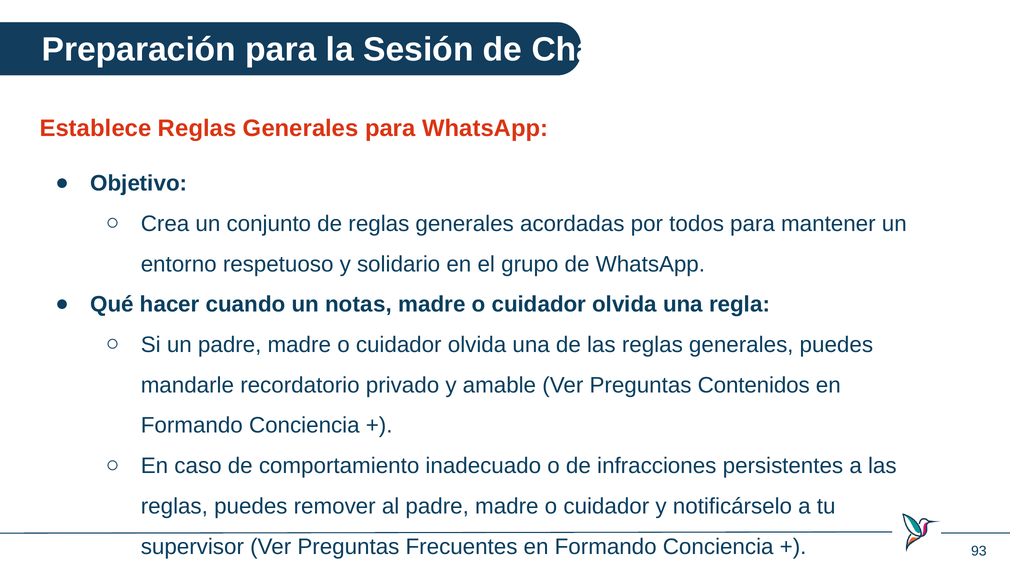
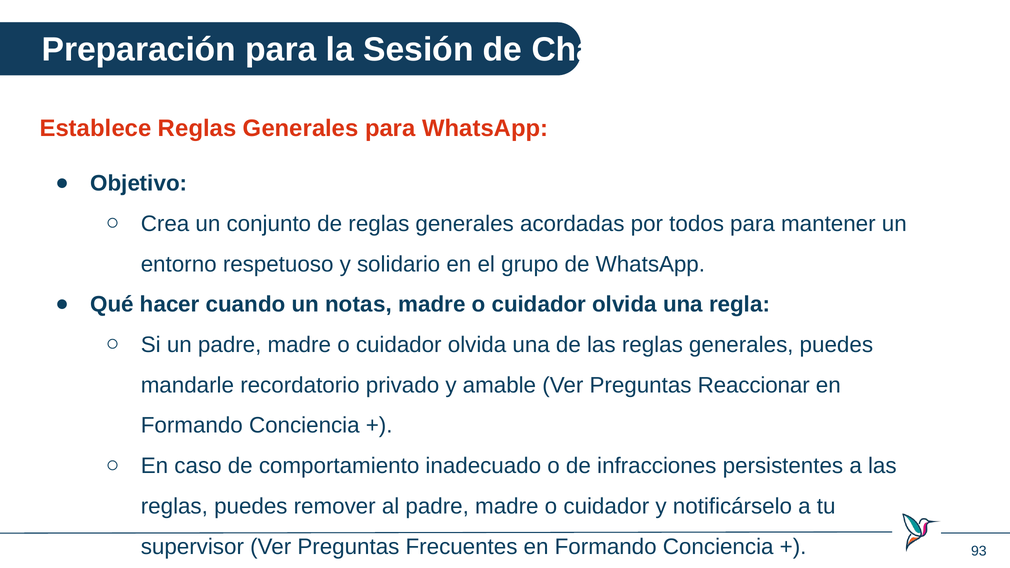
Contenidos: Contenidos -> Reaccionar
